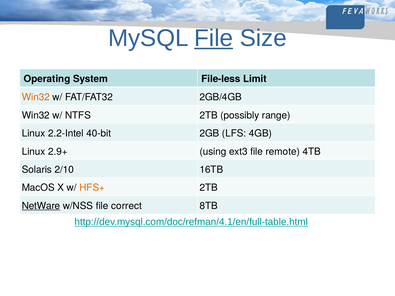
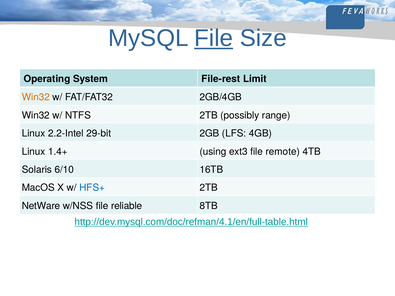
File-less: File-less -> File-rest
40-bit: 40-bit -> 29-bit
2.9+: 2.9+ -> 1.4+
2/10: 2/10 -> 6/10
HFS+ colour: orange -> blue
NetWare underline: present -> none
correct: correct -> reliable
